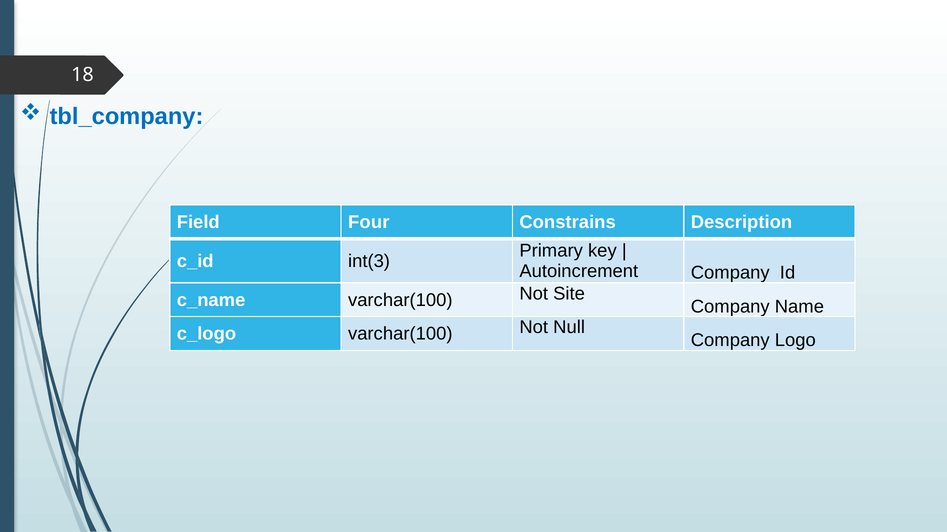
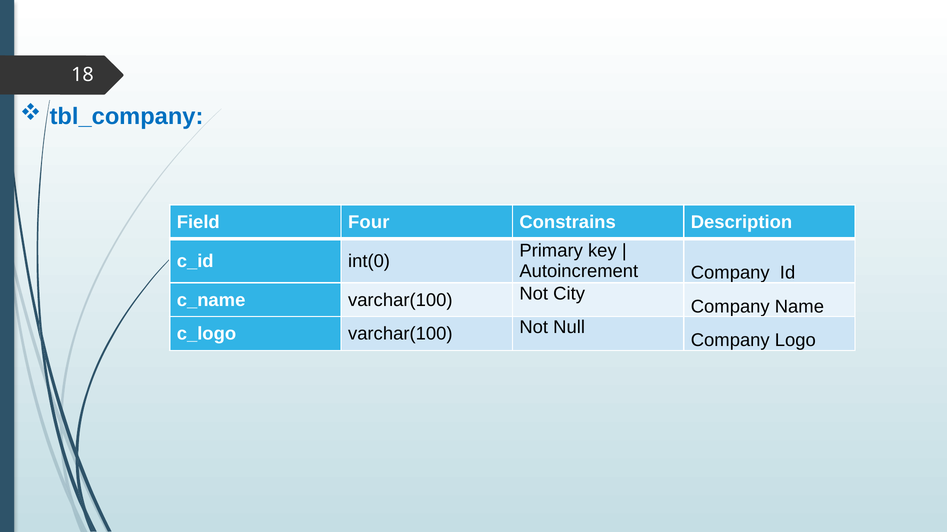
int(3: int(3 -> int(0
Site: Site -> City
